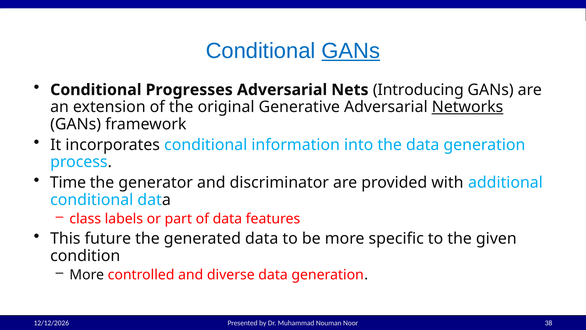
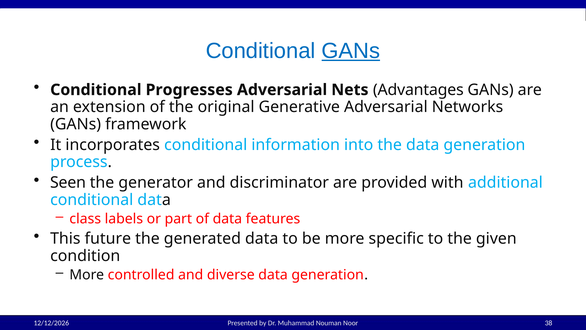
Introducing: Introducing -> Advantages
Networks underline: present -> none
Time: Time -> Seen
